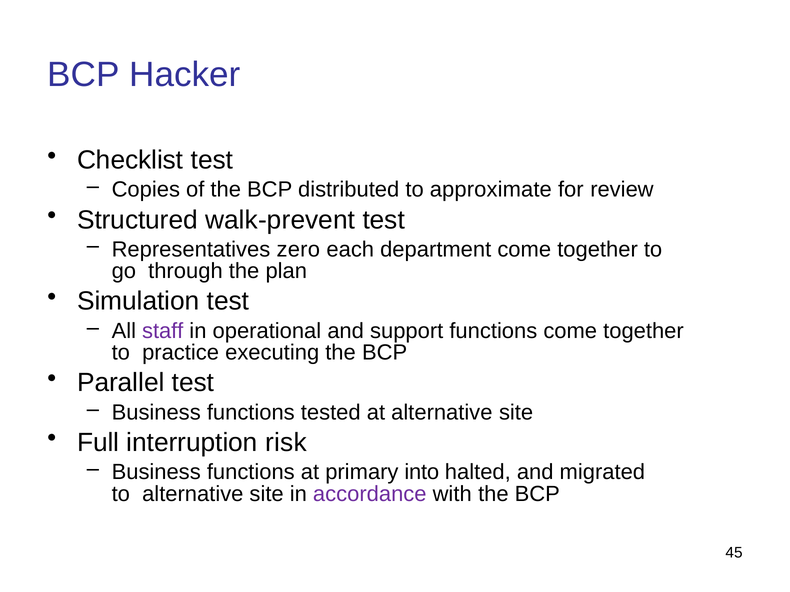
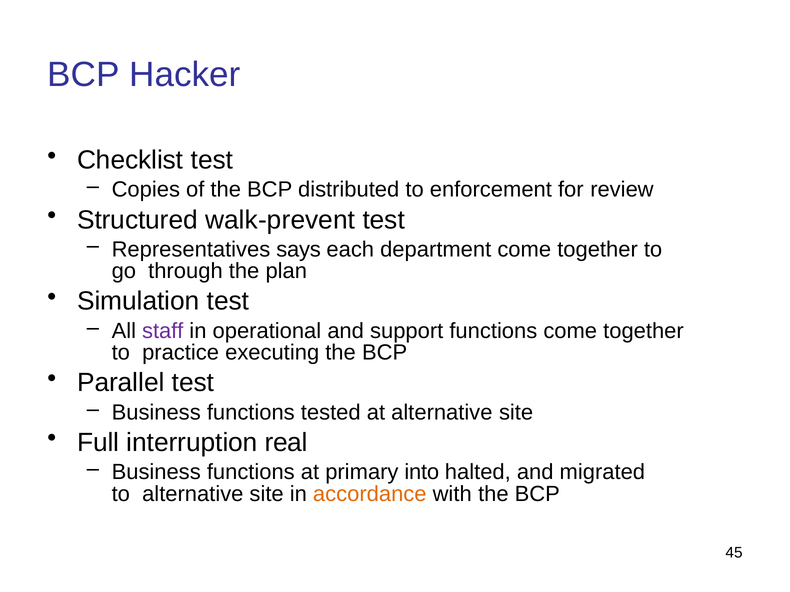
approximate: approximate -> enforcement
zero: zero -> says
risk: risk -> real
accordance colour: purple -> orange
